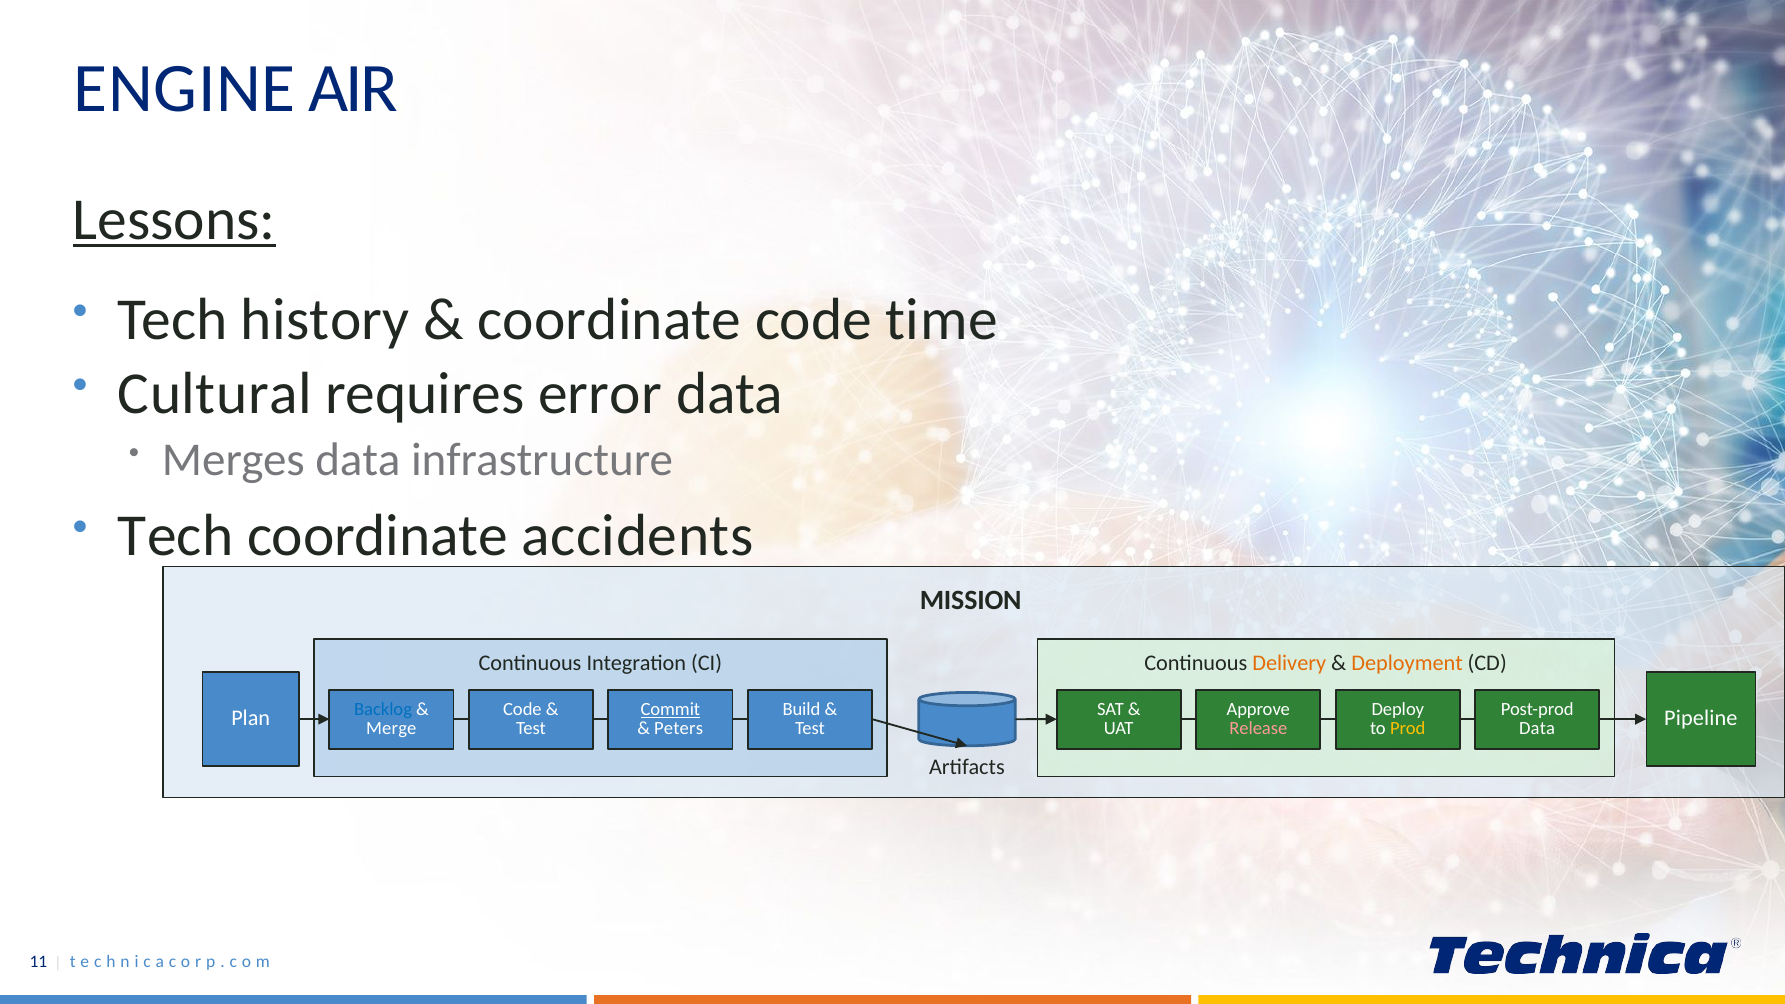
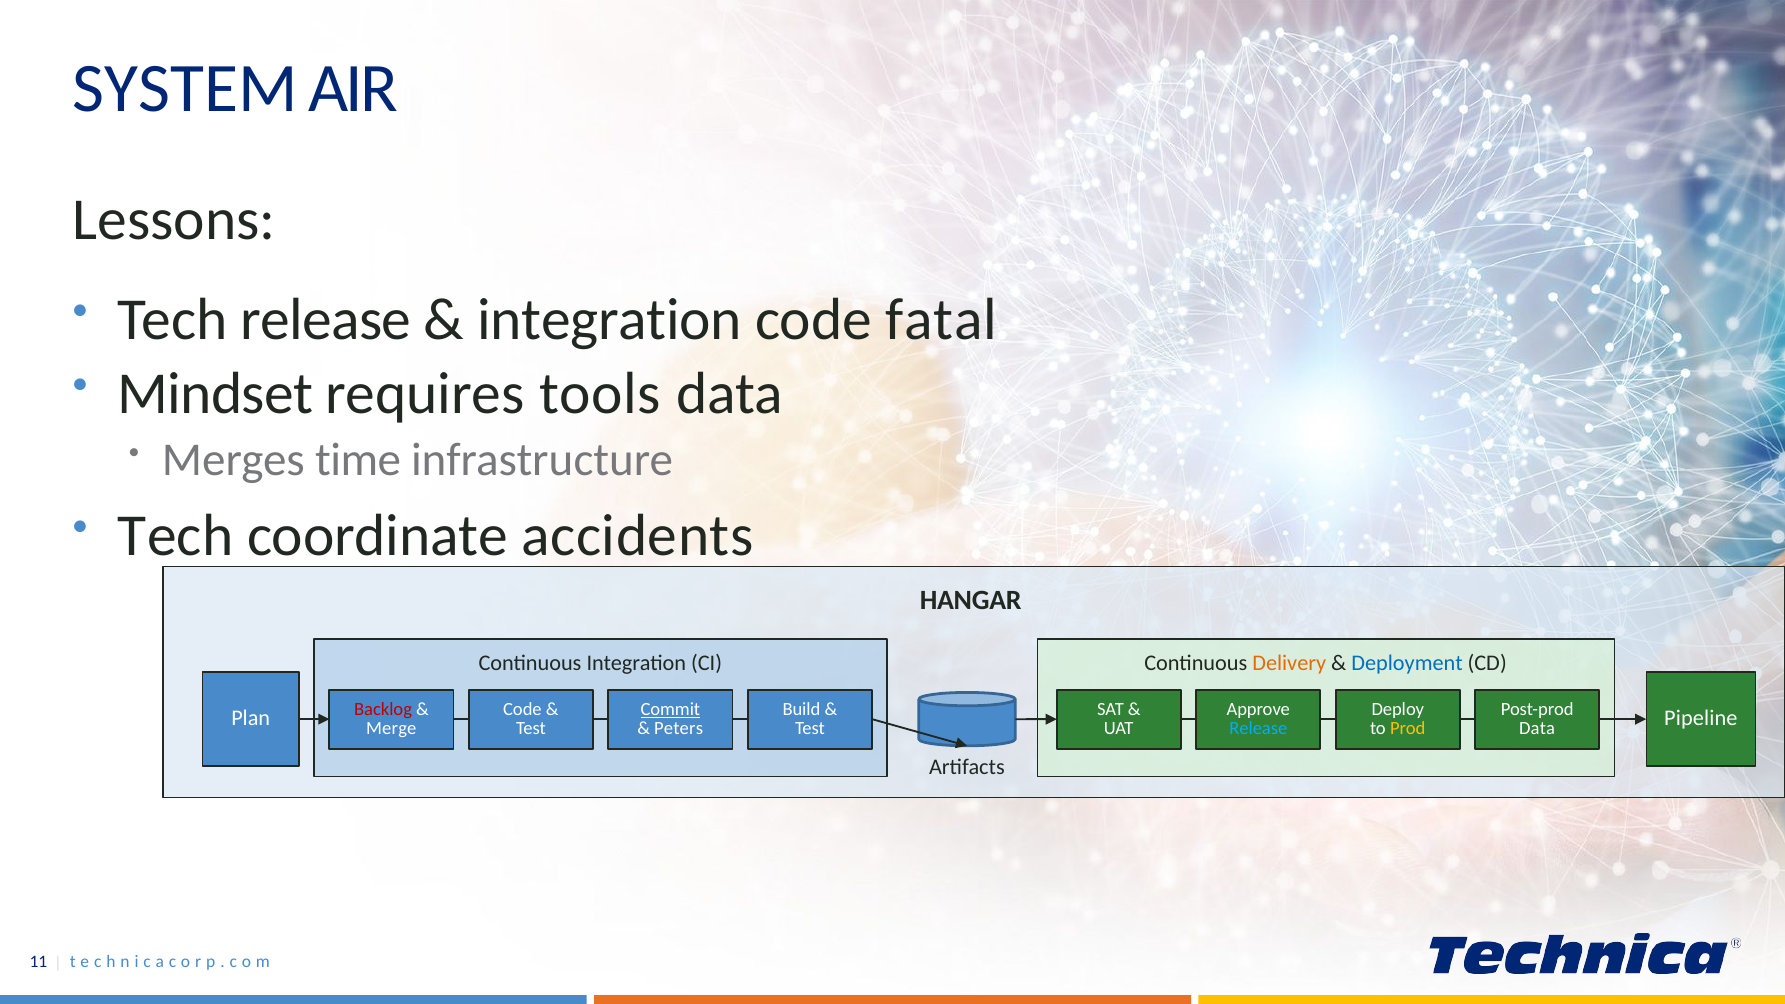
ENGINE: ENGINE -> SYSTEM
Lessons underline: present -> none
Tech history: history -> release
coordinate at (609, 320): coordinate -> integration
time: time -> fatal
Cultural: Cultural -> Mindset
error: error -> tools
Merges data: data -> time
MISSION: MISSION -> HANGAR
Deployment colour: orange -> blue
Backlog colour: blue -> red
Release at (1258, 728) colour: pink -> light blue
